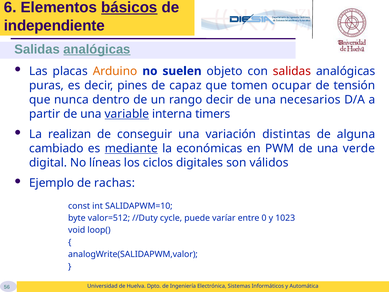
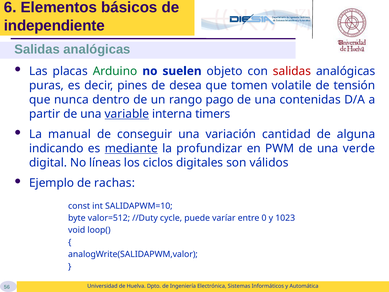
básicos underline: present -> none
analógicas at (97, 49) underline: present -> none
Arduino colour: orange -> green
capaz: capaz -> desea
ocupar: ocupar -> volatile
rango decir: decir -> pago
necesarios: necesarios -> contenidas
realizan: realizan -> manual
distintas: distintas -> cantidad
cambiado: cambiado -> indicando
económicas: económicas -> profundizar
